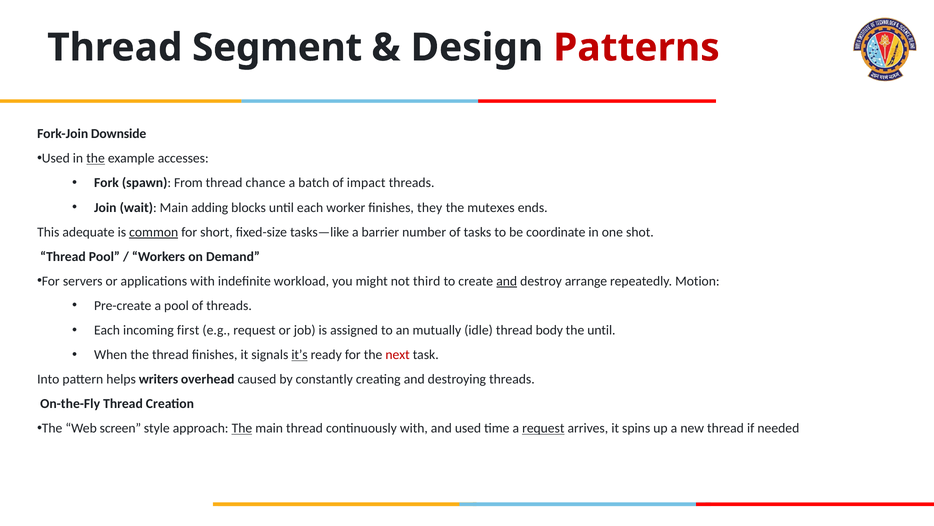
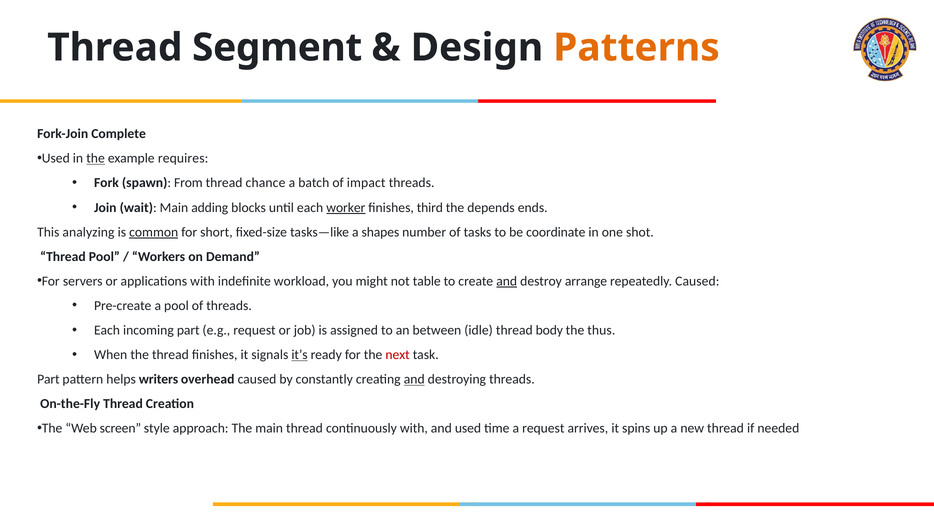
Patterns colour: red -> orange
Downside: Downside -> Complete
accesses: accesses -> requires
worker underline: none -> present
they: they -> third
mutexes: mutexes -> depends
adequate: adequate -> analyzing
barrier: barrier -> shapes
third: third -> table
repeatedly Motion: Motion -> Caused
incoming first: first -> part
mutually: mutually -> between
the until: until -> thus
Into at (48, 379): Into -> Part
and at (414, 379) underline: none -> present
The at (242, 428) underline: present -> none
request at (543, 428) underline: present -> none
